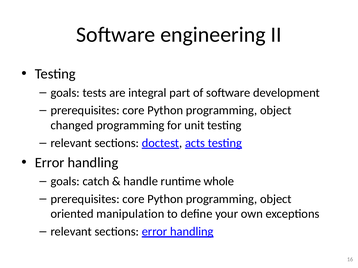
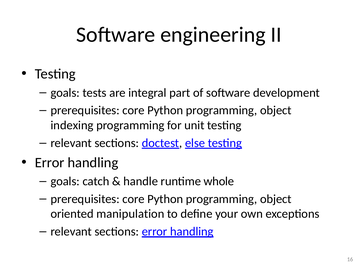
changed: changed -> indexing
acts: acts -> else
